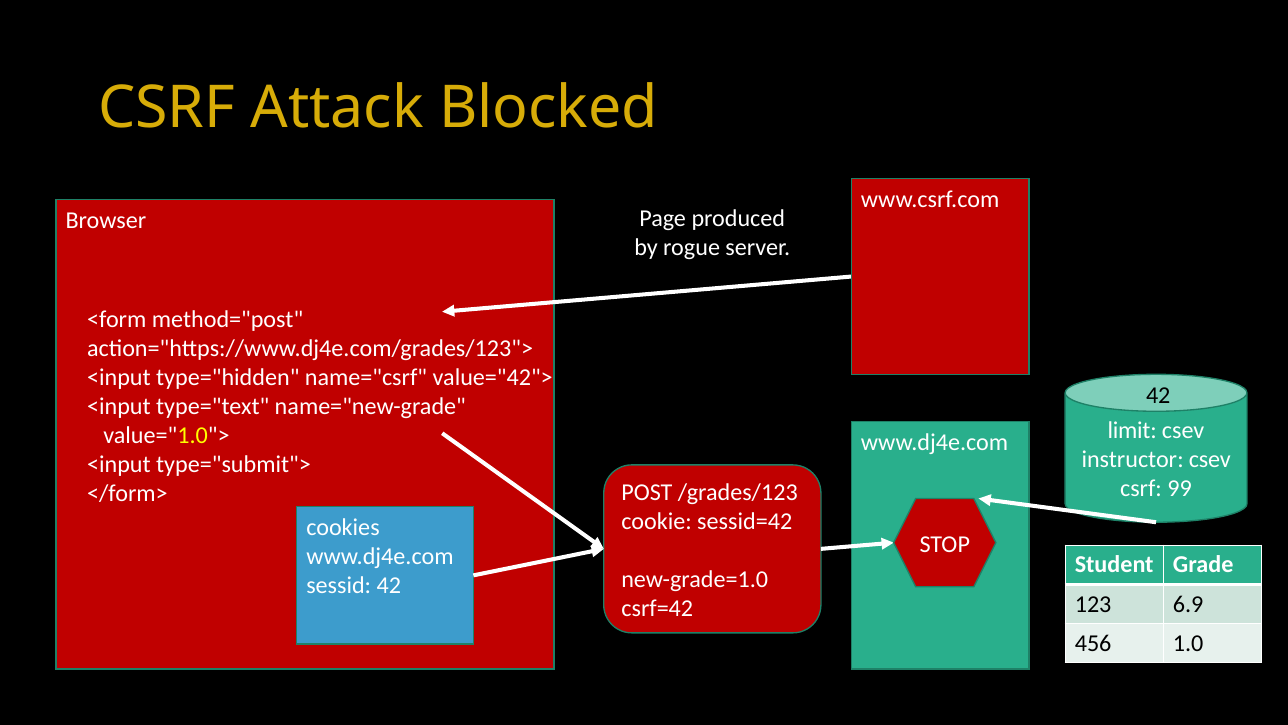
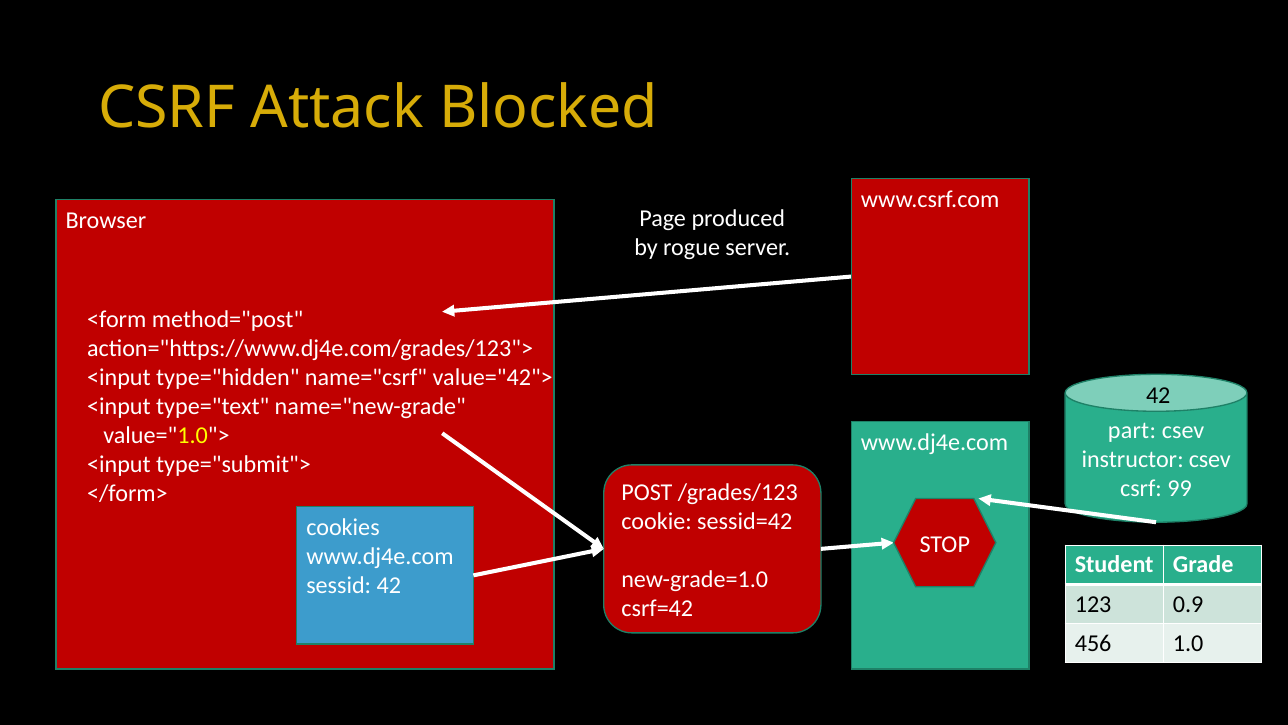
limit: limit -> part
6.9: 6.9 -> 0.9
